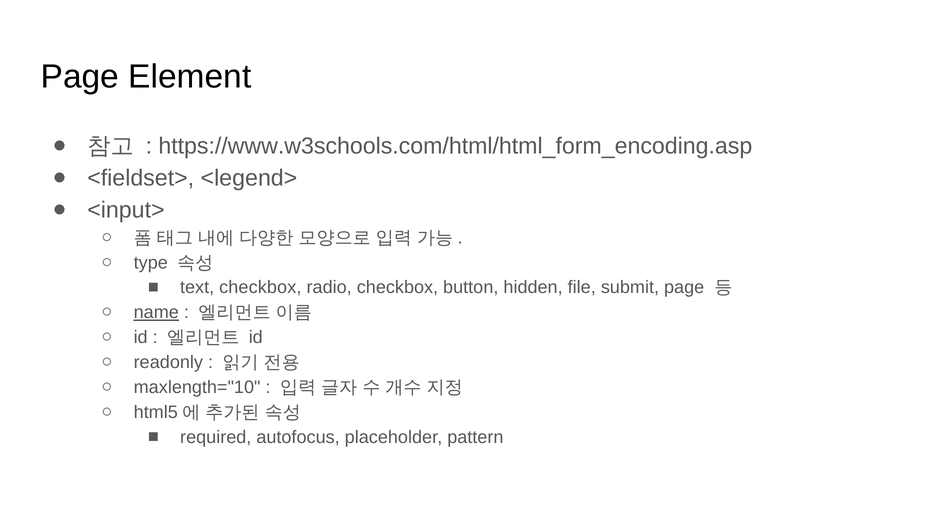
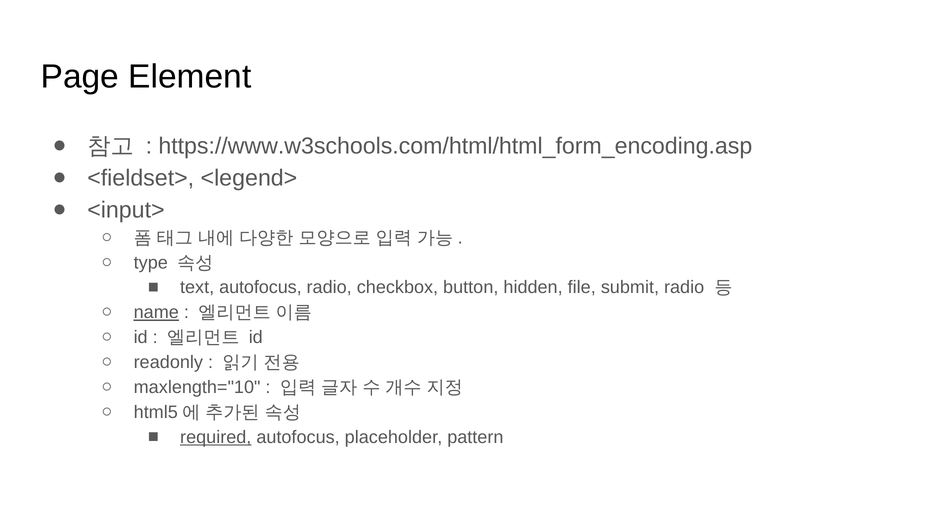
text checkbox: checkbox -> autofocus
submit page: page -> radio
required underline: none -> present
